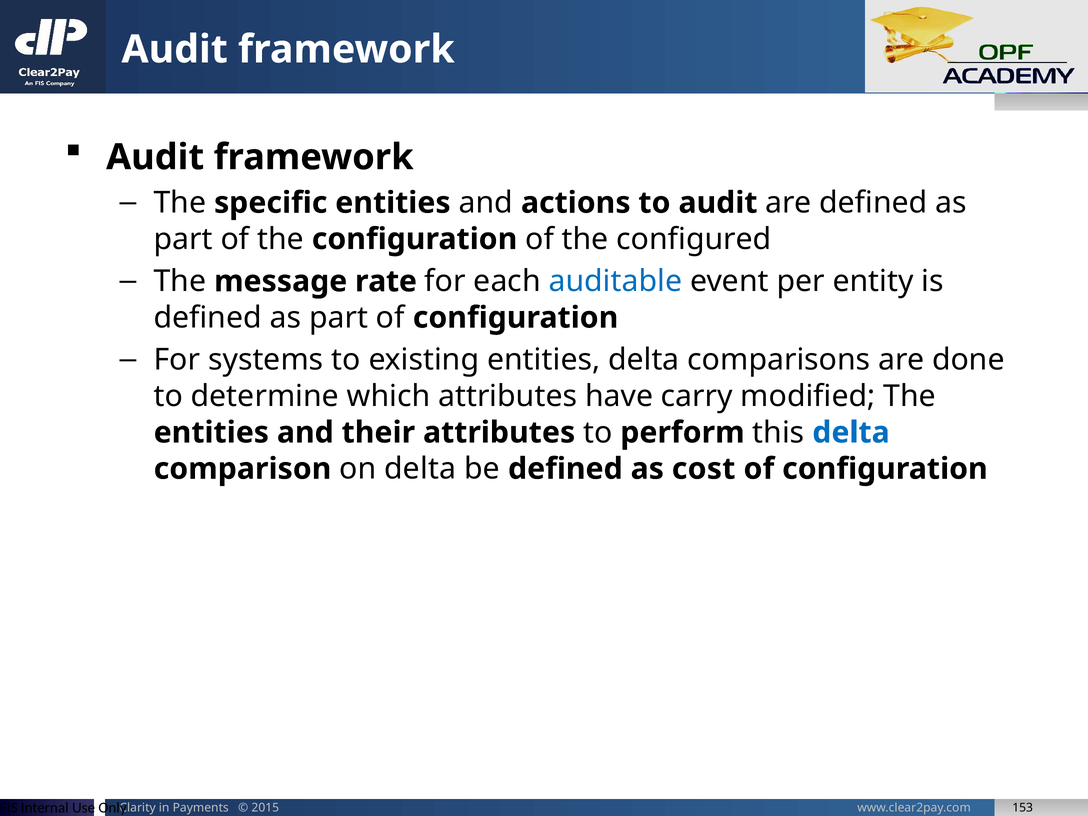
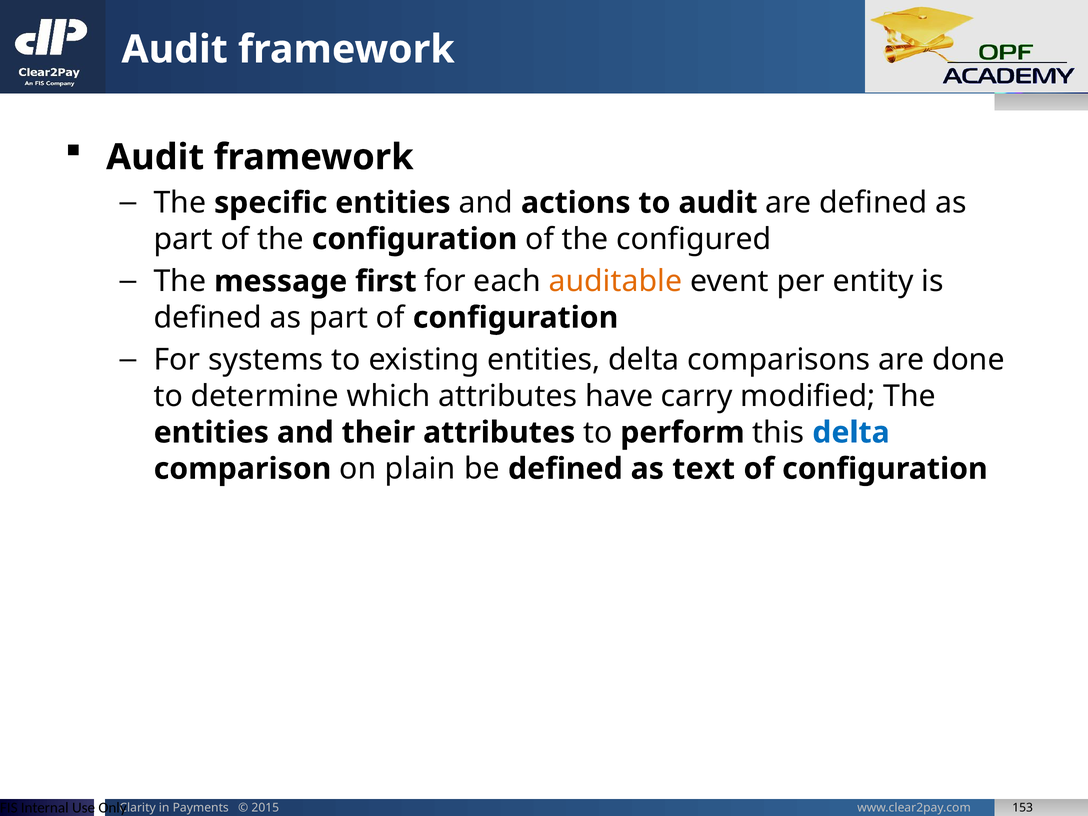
rate: rate -> first
auditable colour: blue -> orange
on delta: delta -> plain
cost: cost -> text
